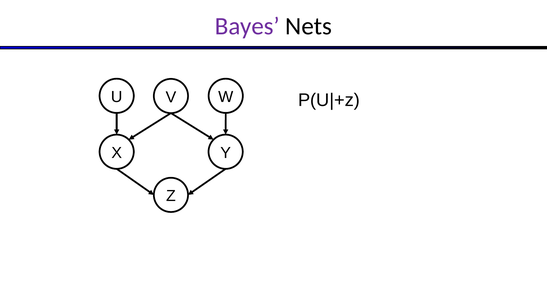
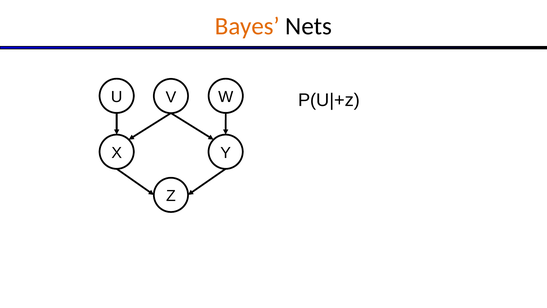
Bayes colour: purple -> orange
